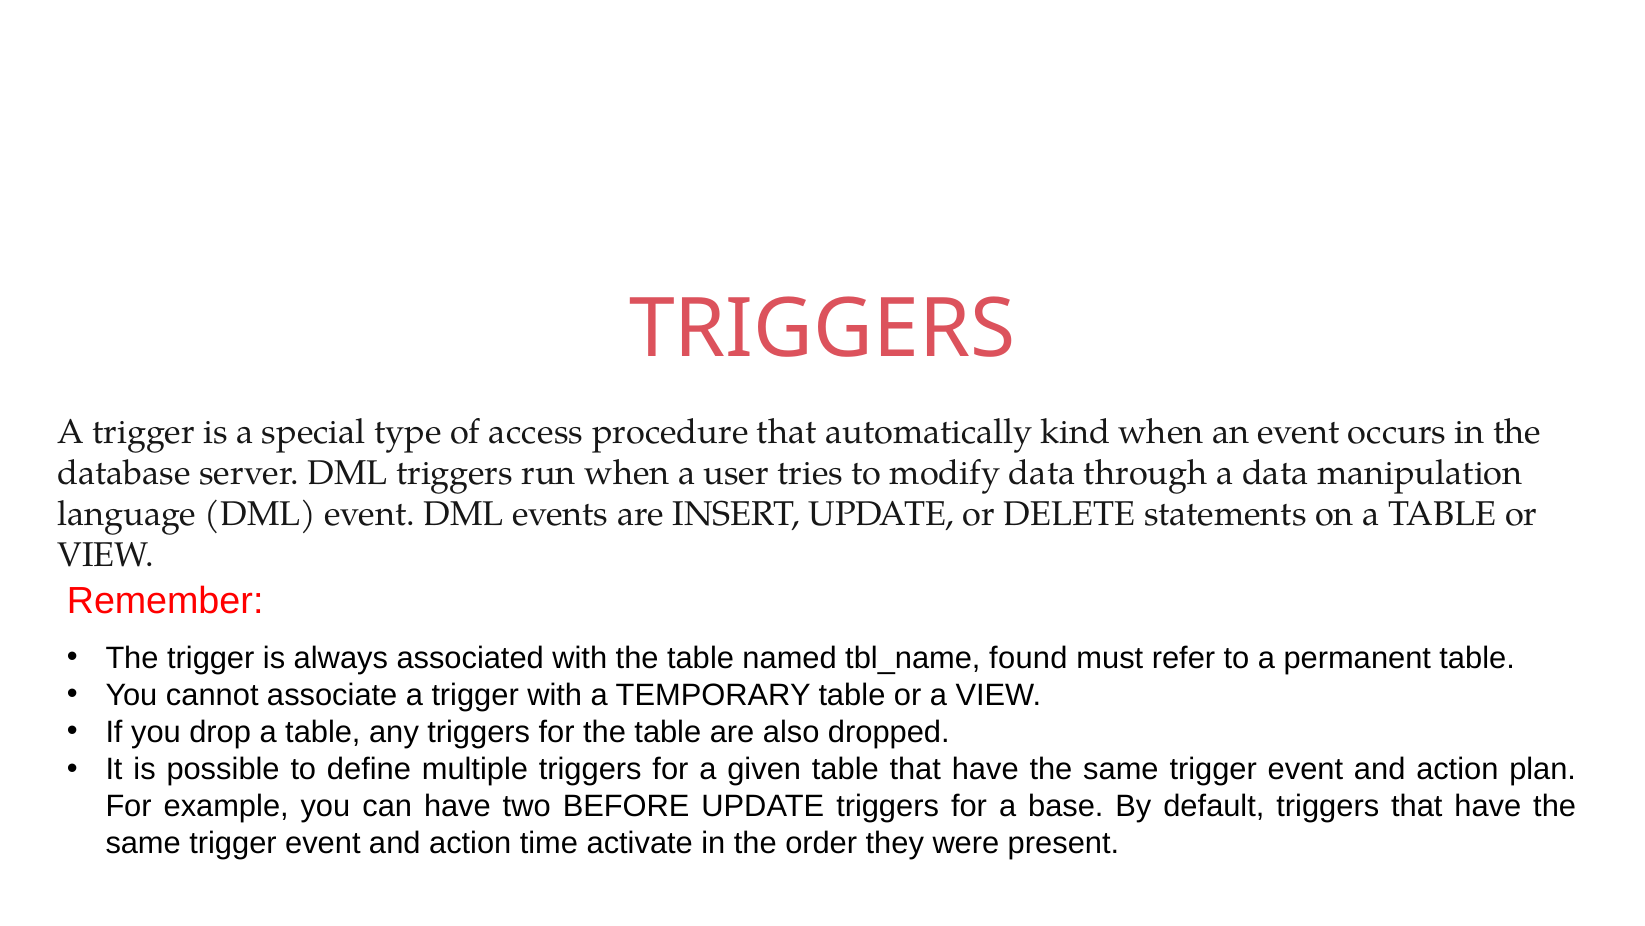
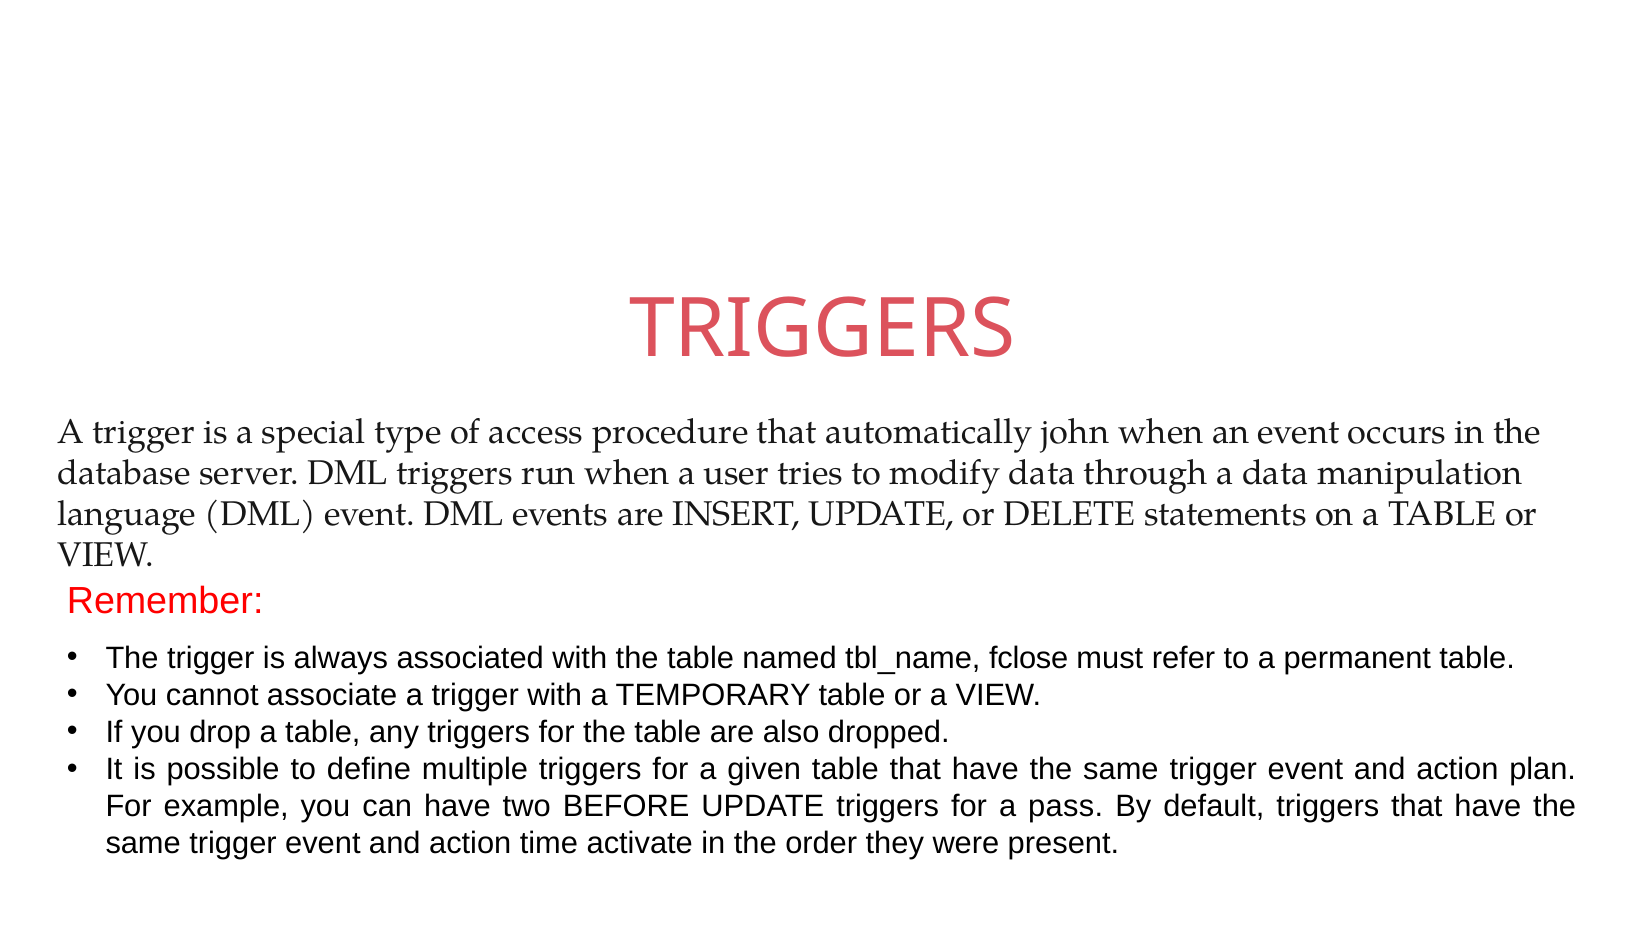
kind: kind -> john
found: found -> fclose
base: base -> pass
